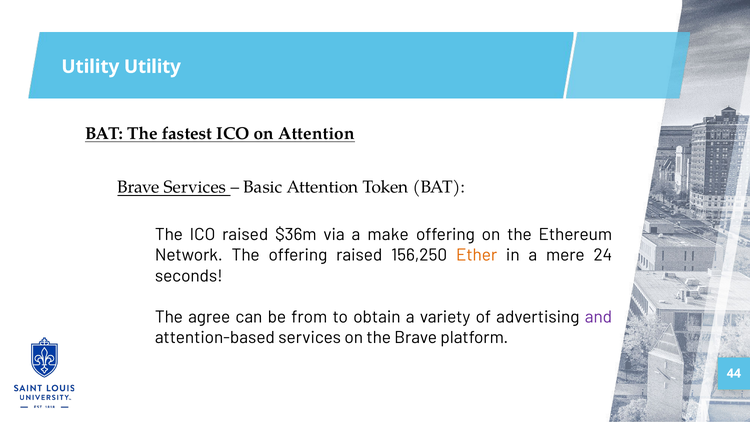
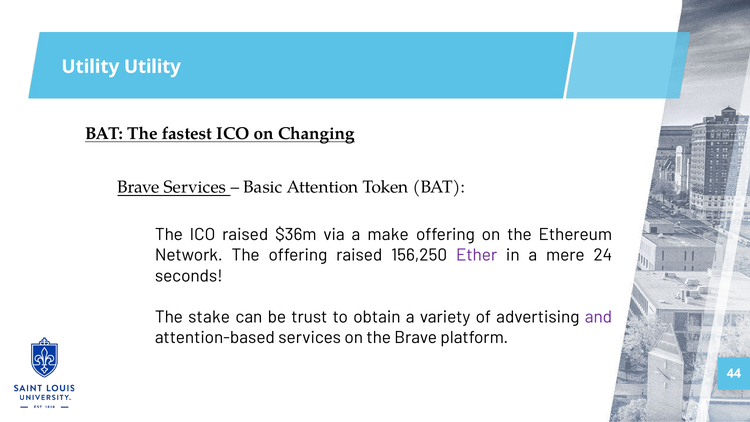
on Attention: Attention -> Changing
Ether colour: orange -> purple
agree: agree -> stake
from: from -> trust
